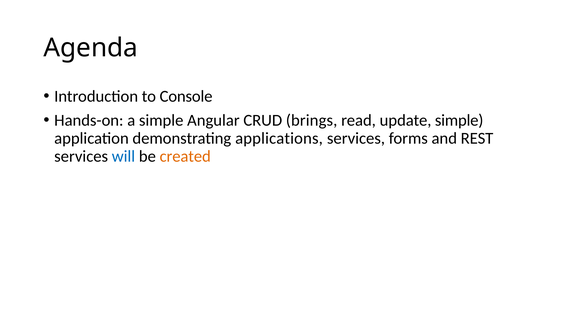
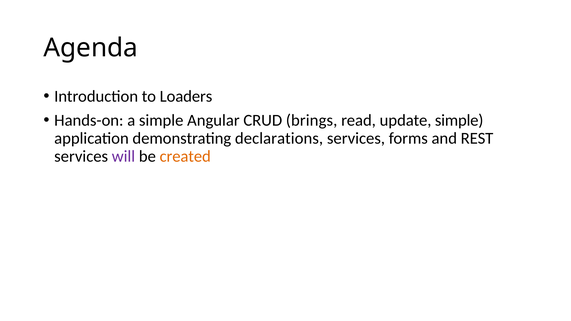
Console: Console -> Loaders
applications: applications -> declarations
will colour: blue -> purple
